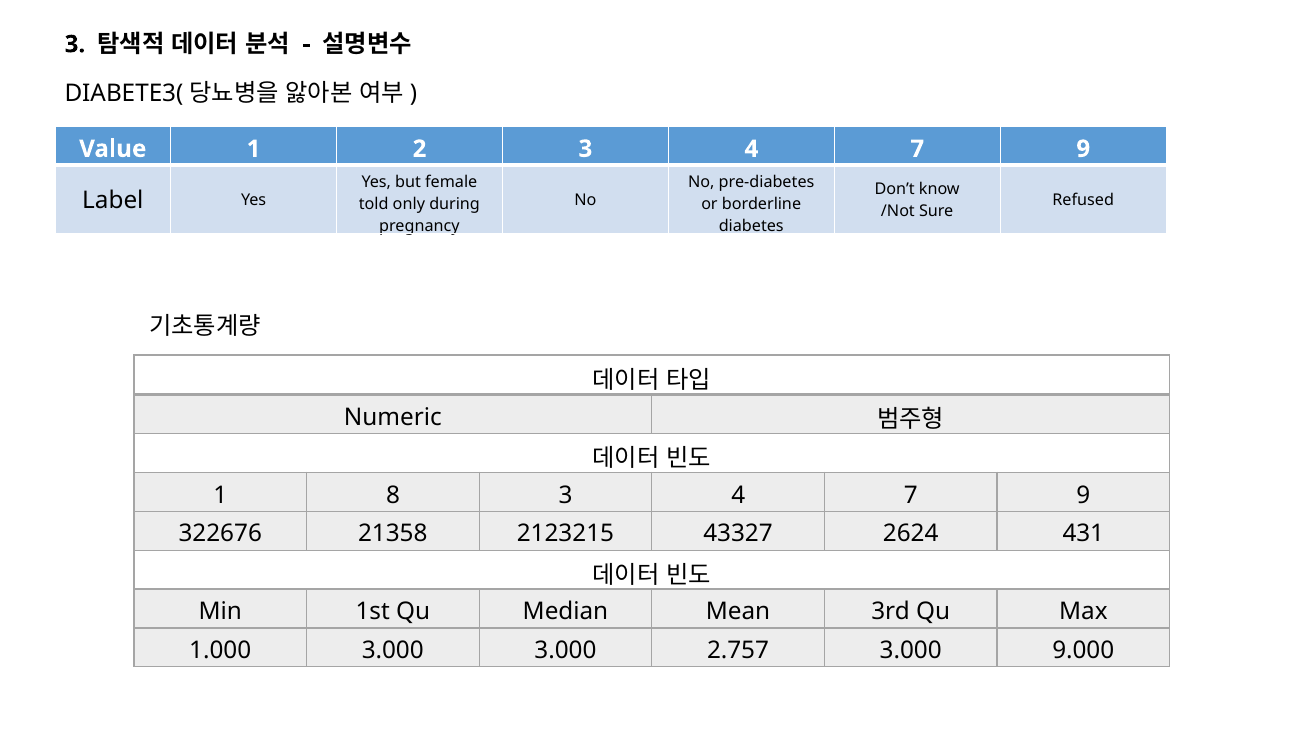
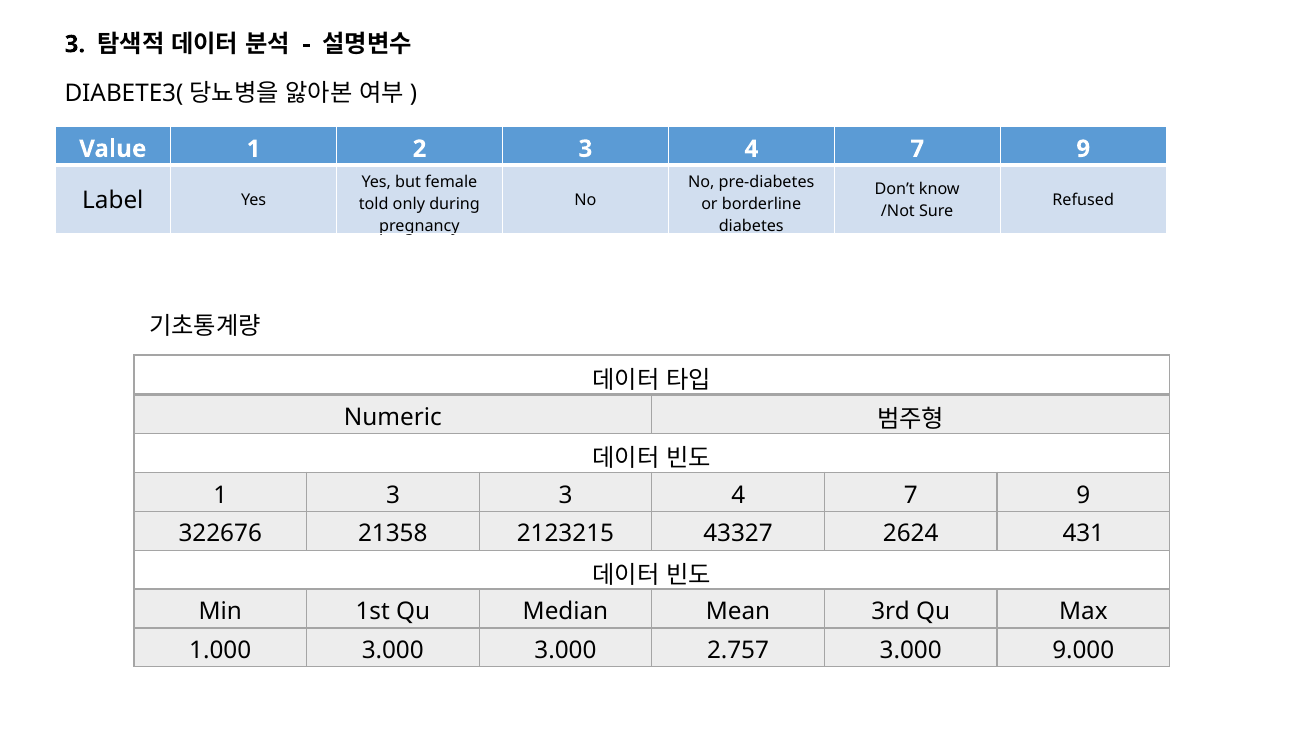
1 8: 8 -> 3
